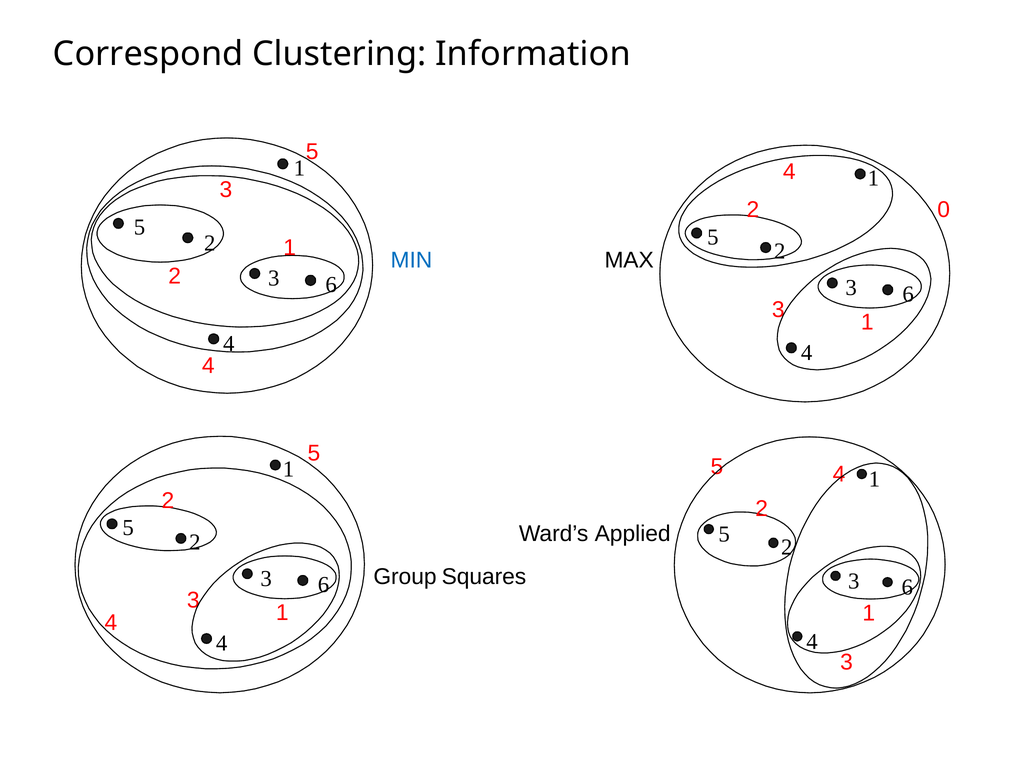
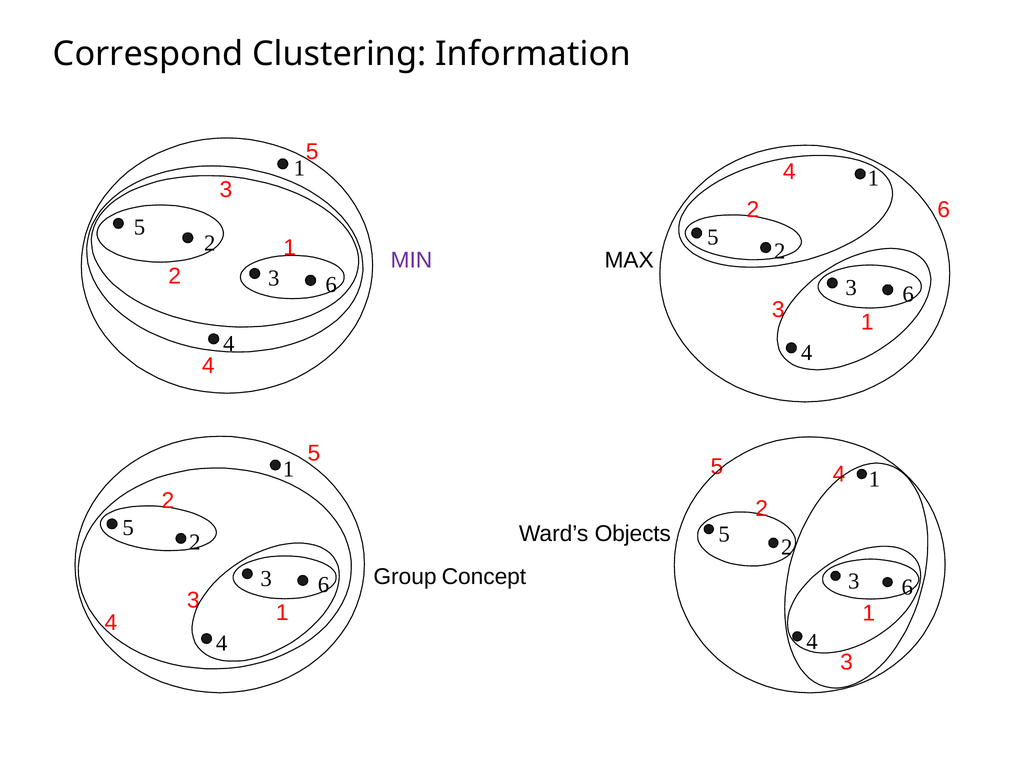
2 0: 0 -> 6
MIN colour: blue -> purple
Applied: Applied -> Objects
Squares: Squares -> Concept
